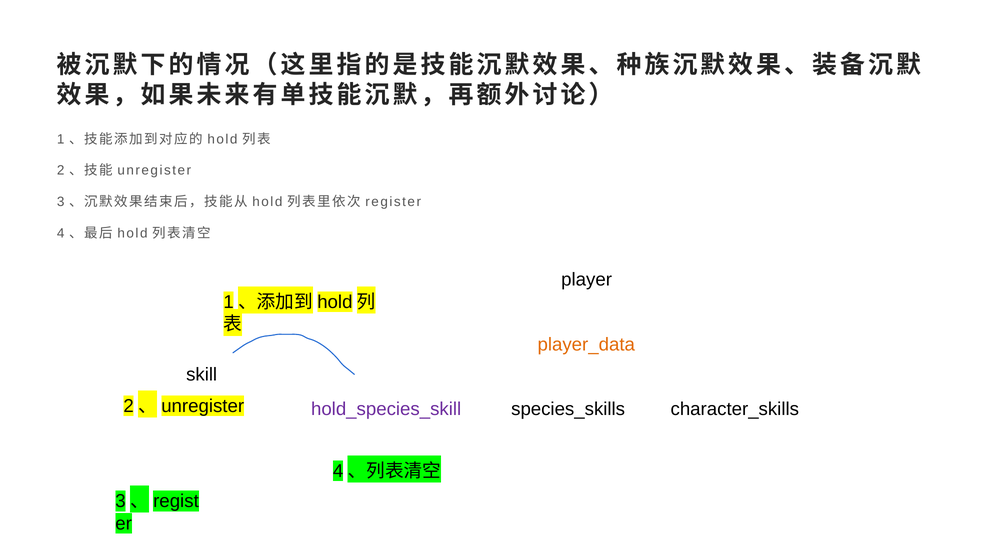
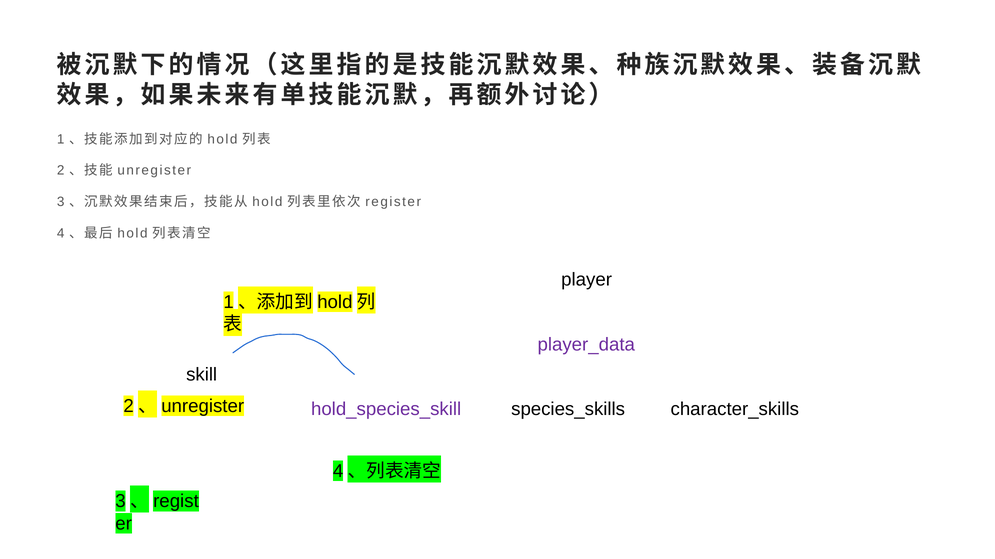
player_data colour: orange -> purple
